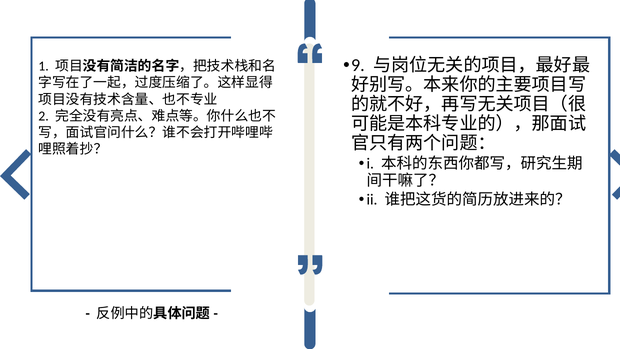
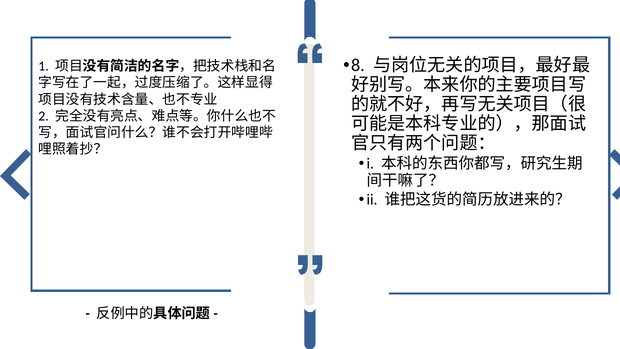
9: 9 -> 8
